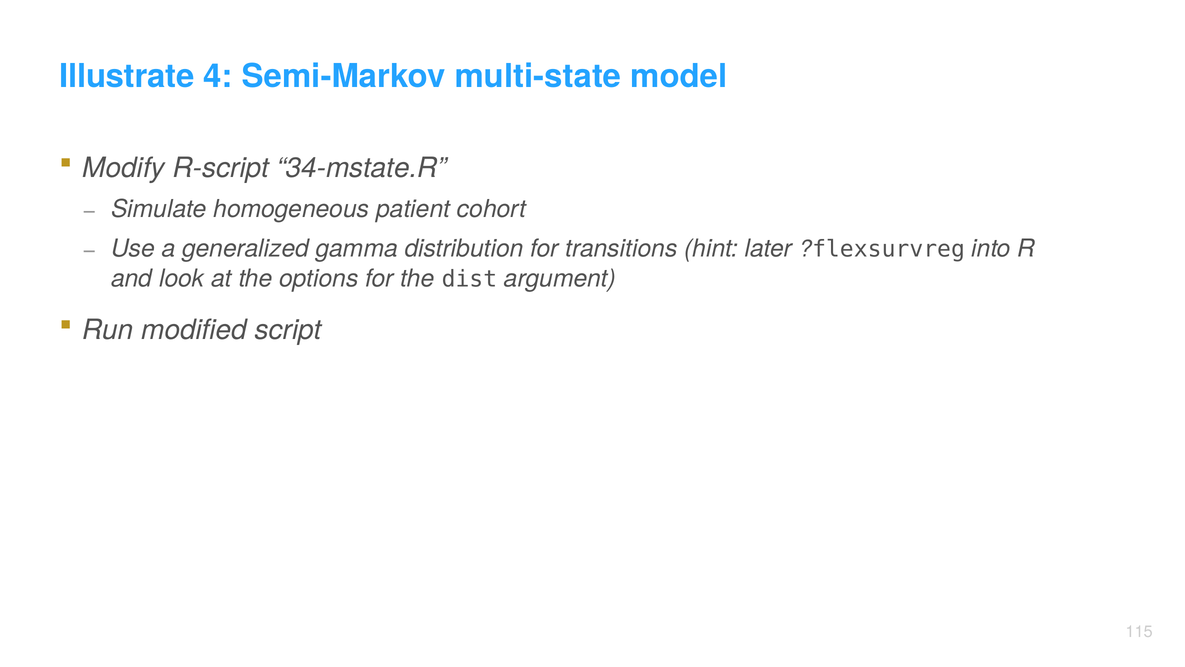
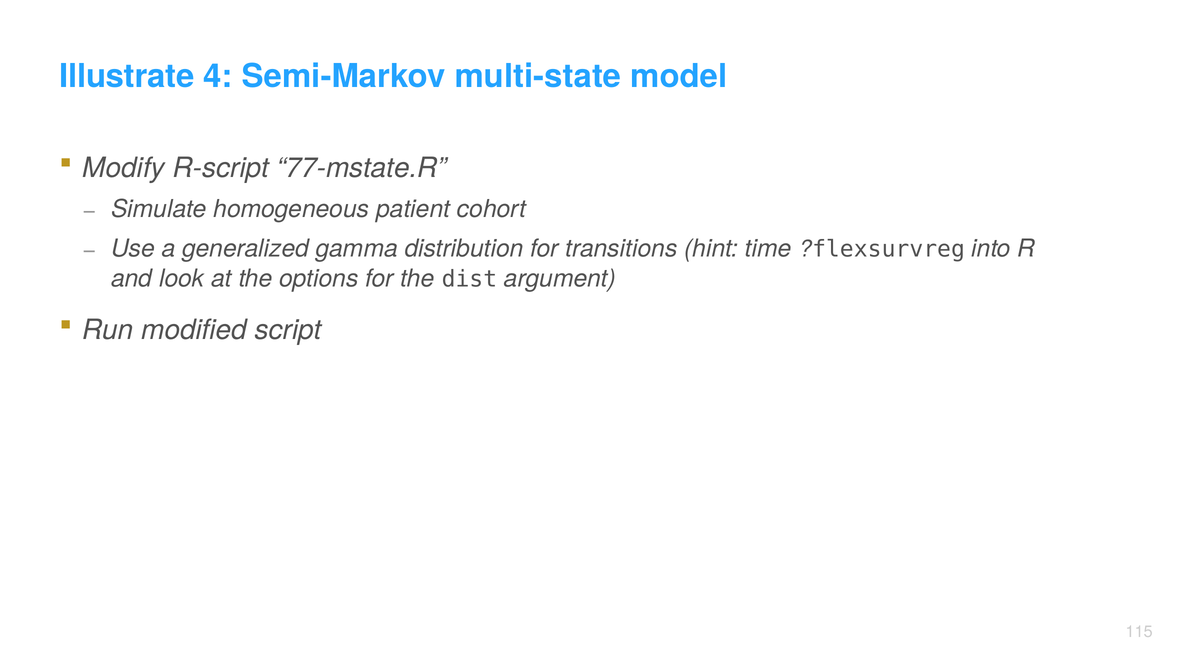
34-mstate.R: 34-mstate.R -> 77-mstate.R
later: later -> time
